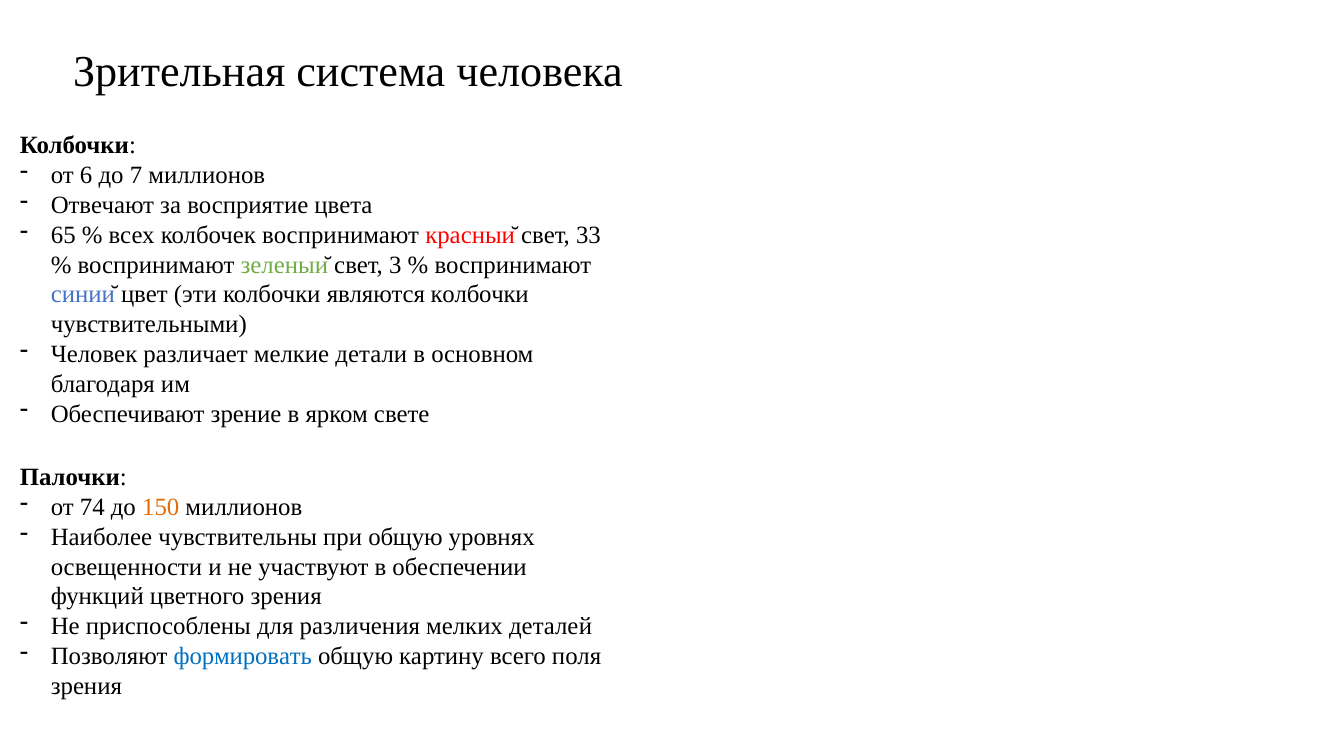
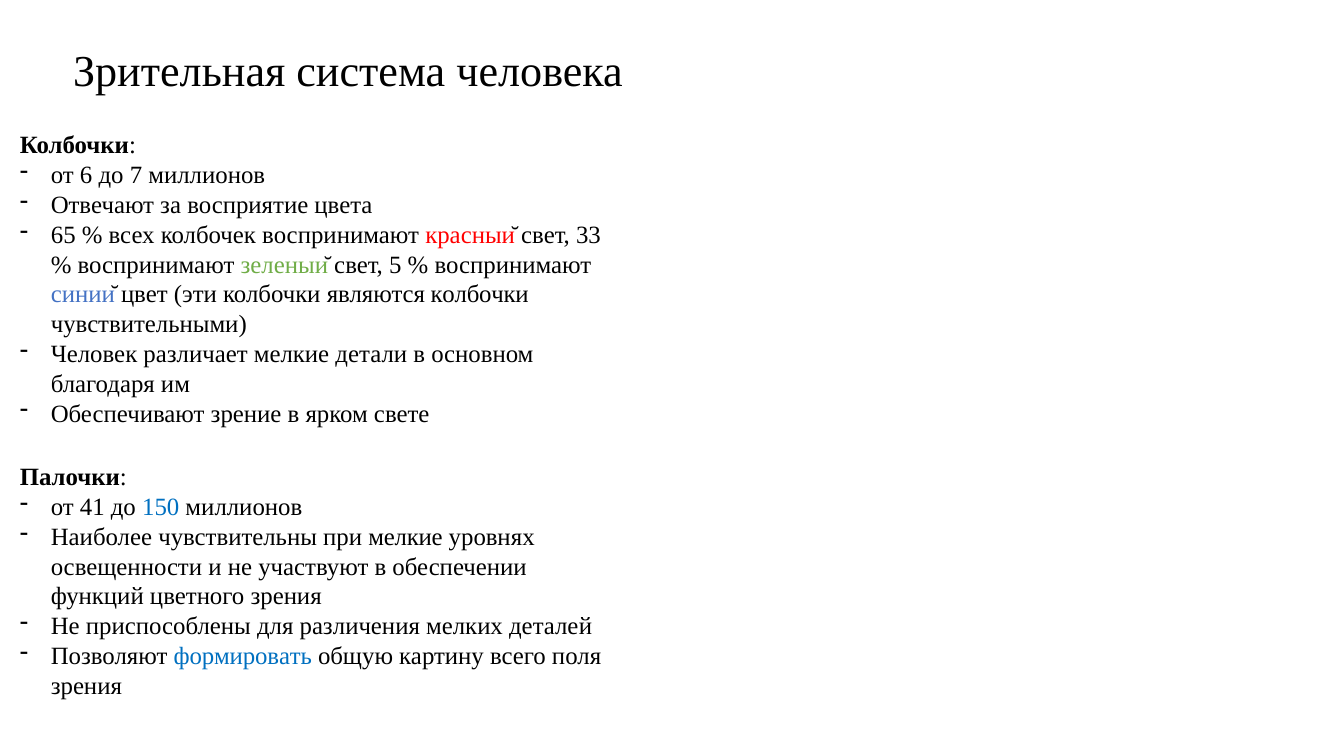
3: 3 -> 5
74: 74 -> 41
150 colour: orange -> blue
при общую: общую -> мелкие
